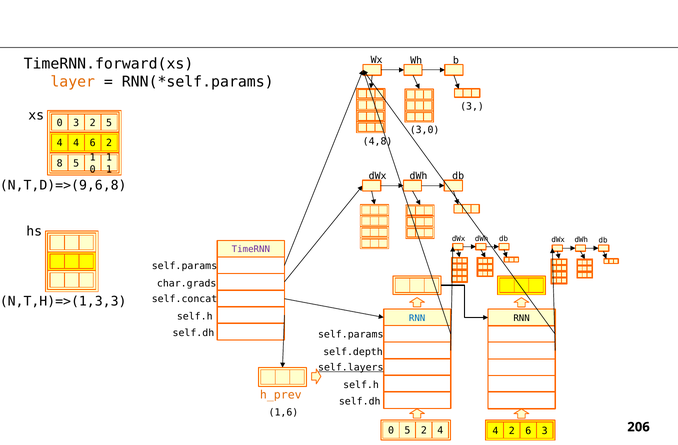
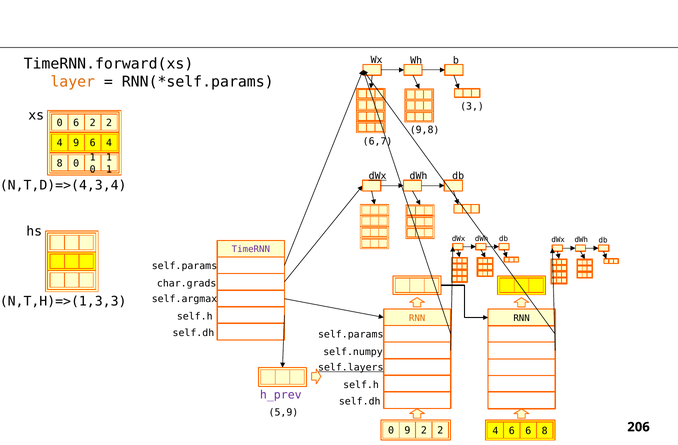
0 3: 3 -> 6
5 at (109, 123): 5 -> 2
3,0: 3,0 -> 9,8
4,8: 4,8 -> 6,7
4 4: 4 -> 9
6 2: 2 -> 4
8 5: 5 -> 0
dWx at (378, 176) underline: none -> present
N,T,D)=>(9,6,8: N,T,D)=>(9,6,8 -> N,T,D)=>(4,3,4
self.concat: self.concat -> self.argmax
RNN at (417, 318) colour: blue -> orange
self.depth: self.depth -> self.numpy
h_prev colour: orange -> purple
1,6: 1,6 -> 5,9
0 5: 5 -> 9
4 at (440, 431): 4 -> 2
4 2: 2 -> 6
6 3: 3 -> 8
